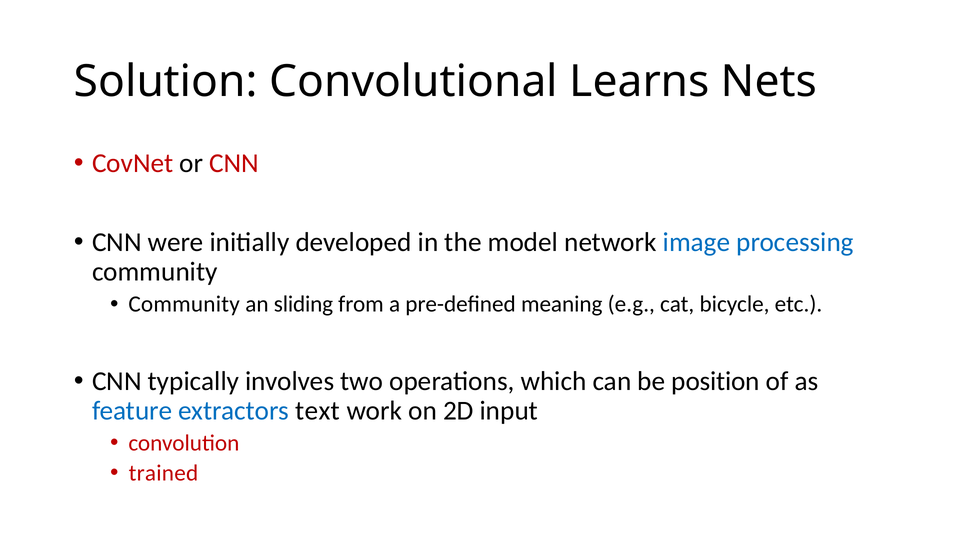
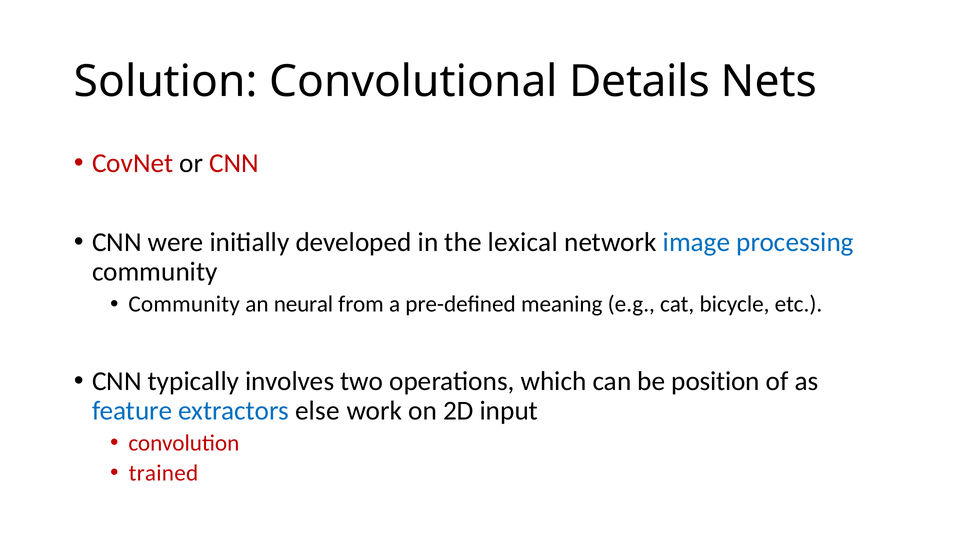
Learns: Learns -> Details
model: model -> lexical
sliding: sliding -> neural
text: text -> else
